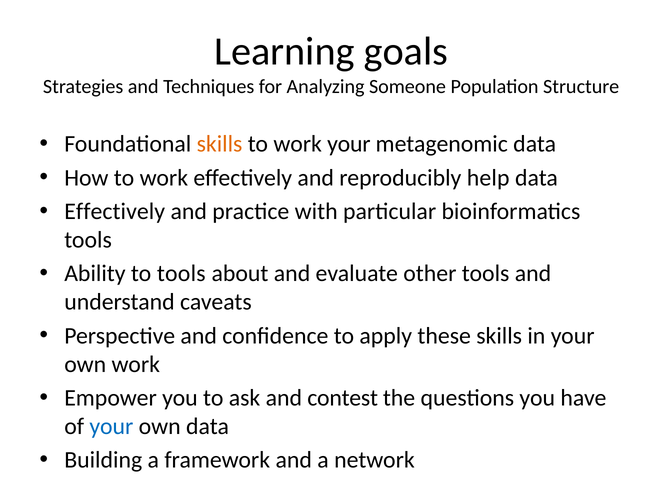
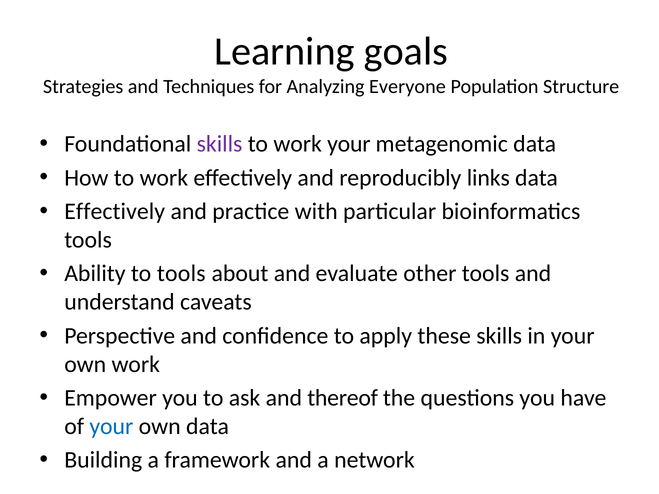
Someone: Someone -> Everyone
skills at (220, 144) colour: orange -> purple
help: help -> links
contest: contest -> thereof
